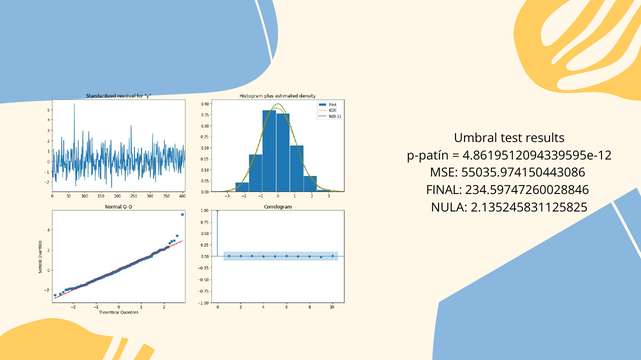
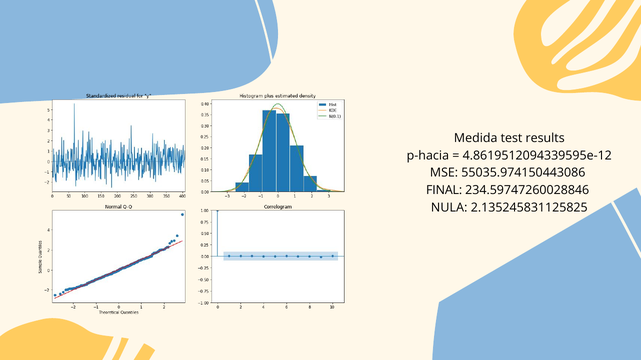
Umbral: Umbral -> Medida
p-patín: p-patín -> p-hacia
